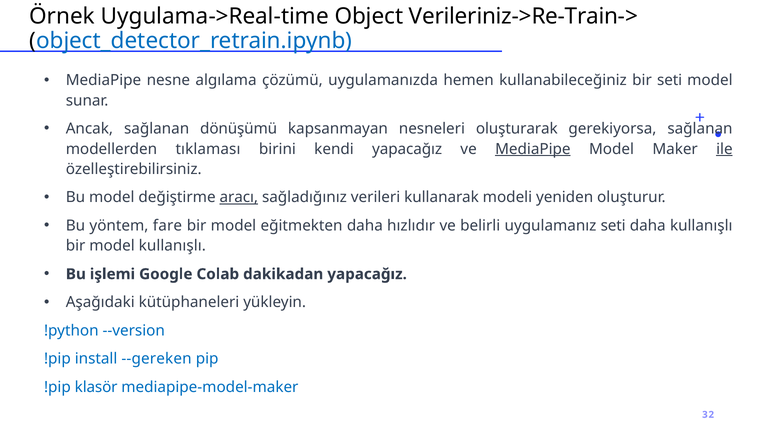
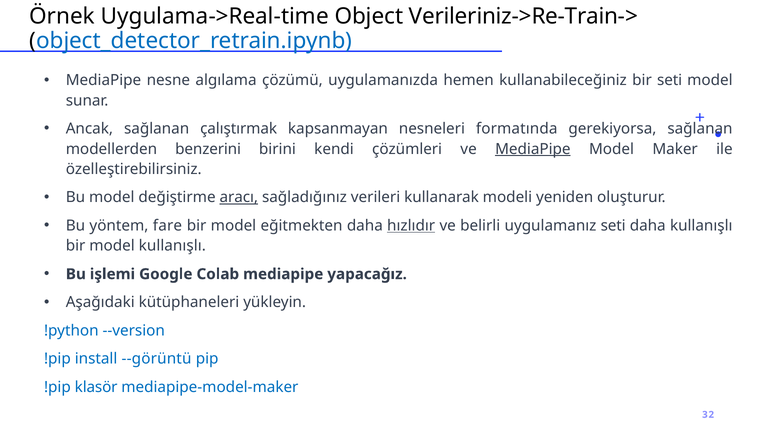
dönüşümü: dönüşümü -> çalıştırmak
oluşturarak: oluşturarak -> formatında
tıklaması: tıklaması -> benzerini
kendi yapacağız: yapacağız -> çözümleri
ile underline: present -> none
hızlıdır underline: none -> present
Colab dakikadan: dakikadan -> mediapipe
--gereken: --gereken -> --görüntü
